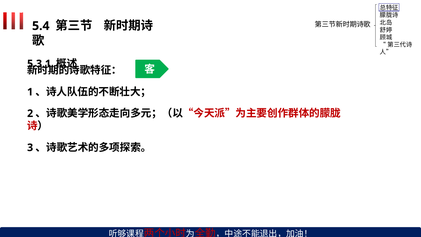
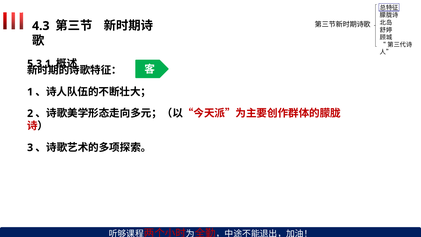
5.4: 5.4 -> 4.3
